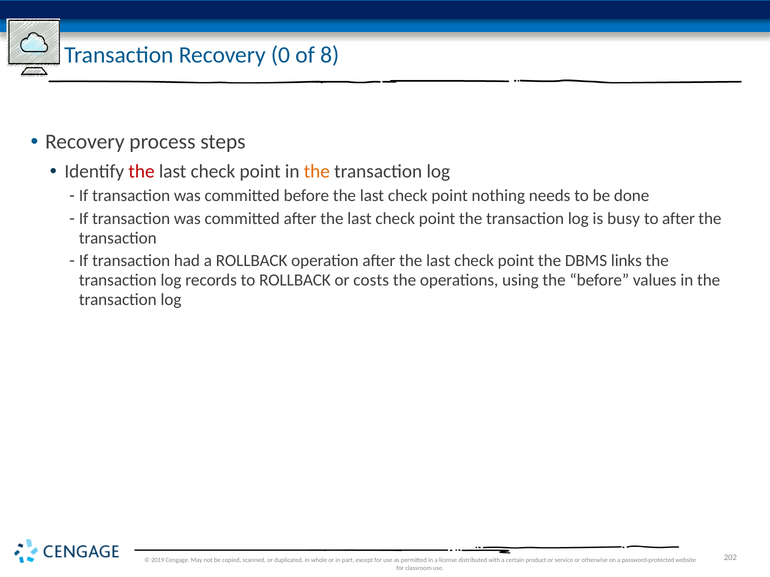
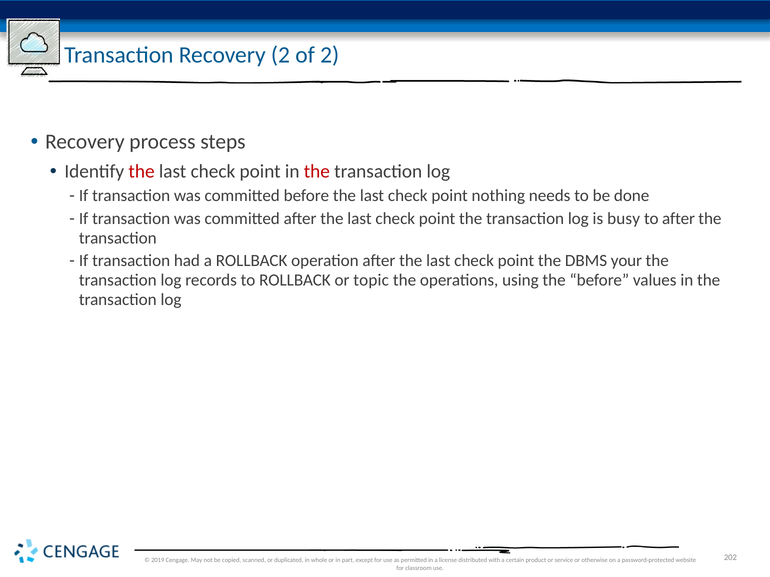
Recovery 0: 0 -> 2
of 8: 8 -> 2
the at (317, 172) colour: orange -> red
links: links -> your
costs: costs -> topic
